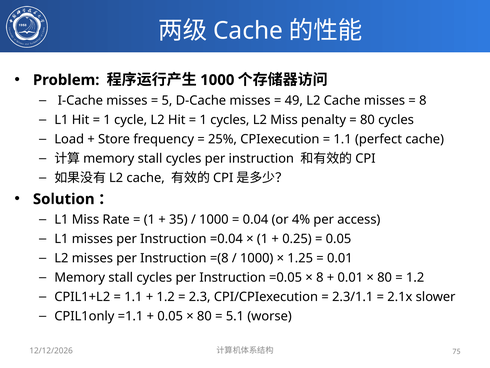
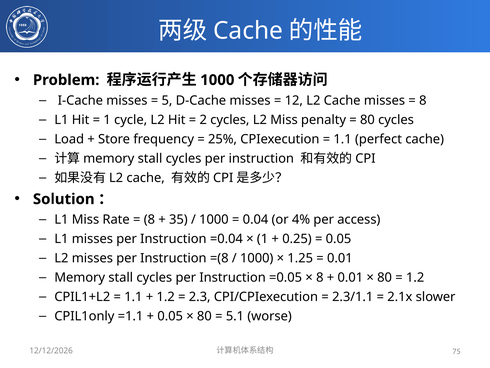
49: 49 -> 12
1 at (203, 120): 1 -> 2
1 at (149, 219): 1 -> 8
